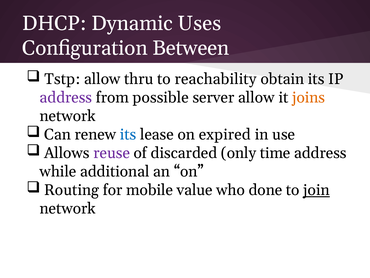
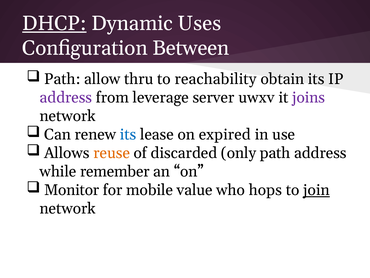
DHCP underline: none -> present
Tstp at (62, 79): Tstp -> Path
possible: possible -> leverage
server allow: allow -> uwxv
joins colour: orange -> purple
reuse colour: purple -> orange
only time: time -> path
additional: additional -> remember
Routing: Routing -> Monitor
done: done -> hops
